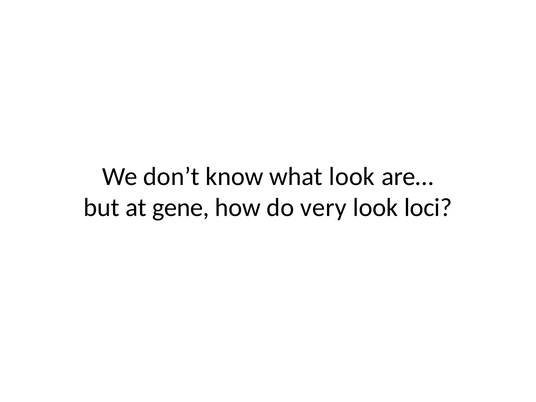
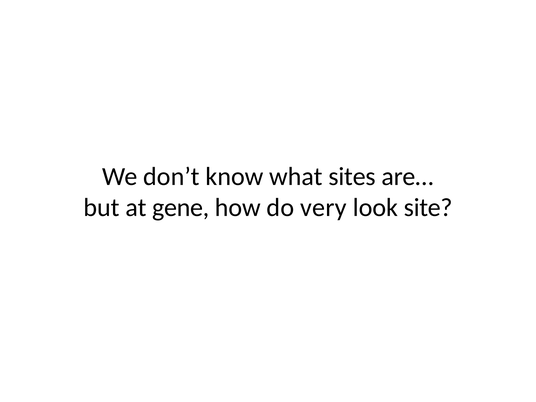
what look: look -> sites
loci: loci -> site
